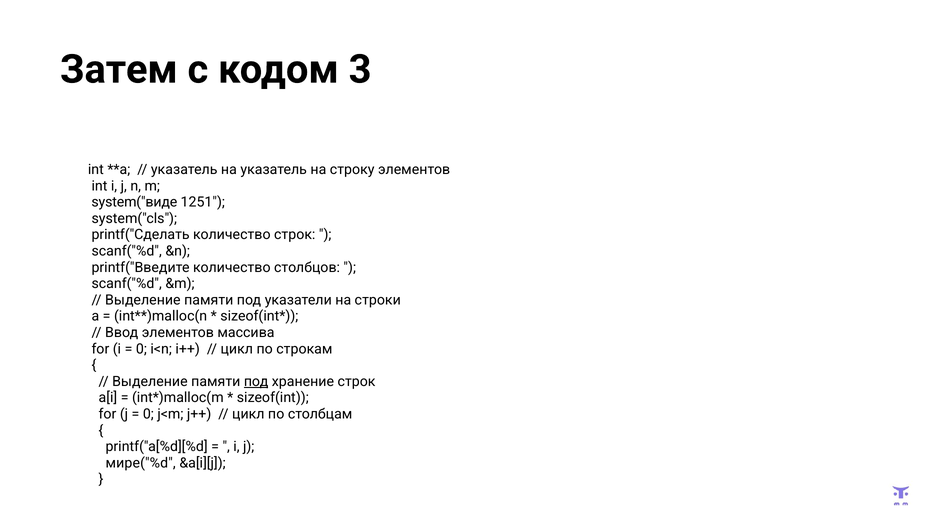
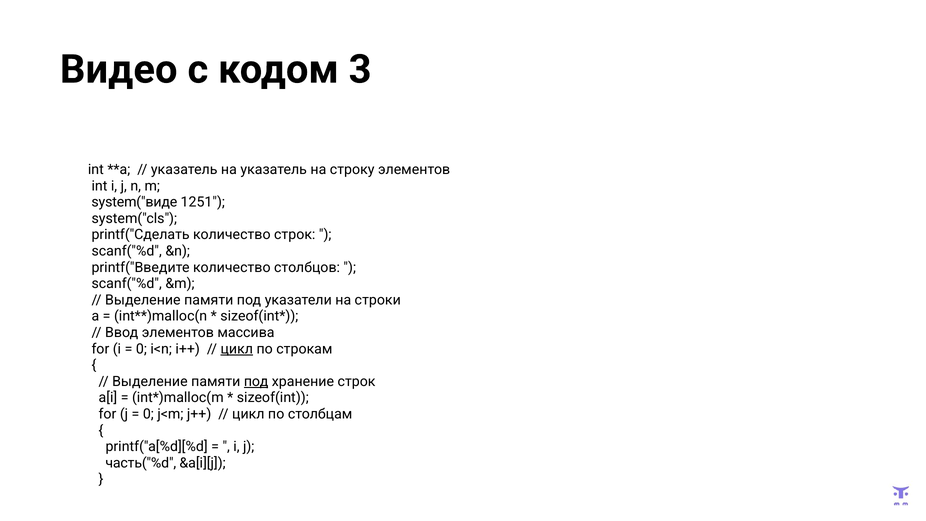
Затем: Затем -> Видео
цикл at (237, 349) underline: none -> present
мире("%d: мире("%d -> часть("%d
